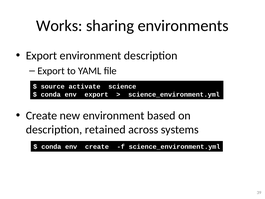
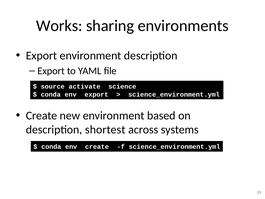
retained: retained -> shortest
